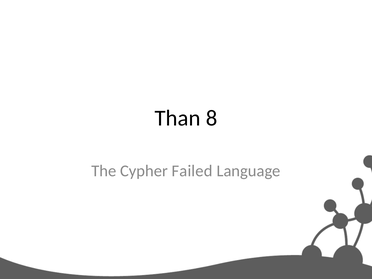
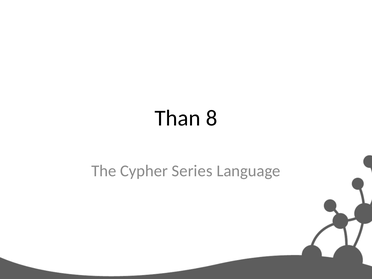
Failed: Failed -> Series
